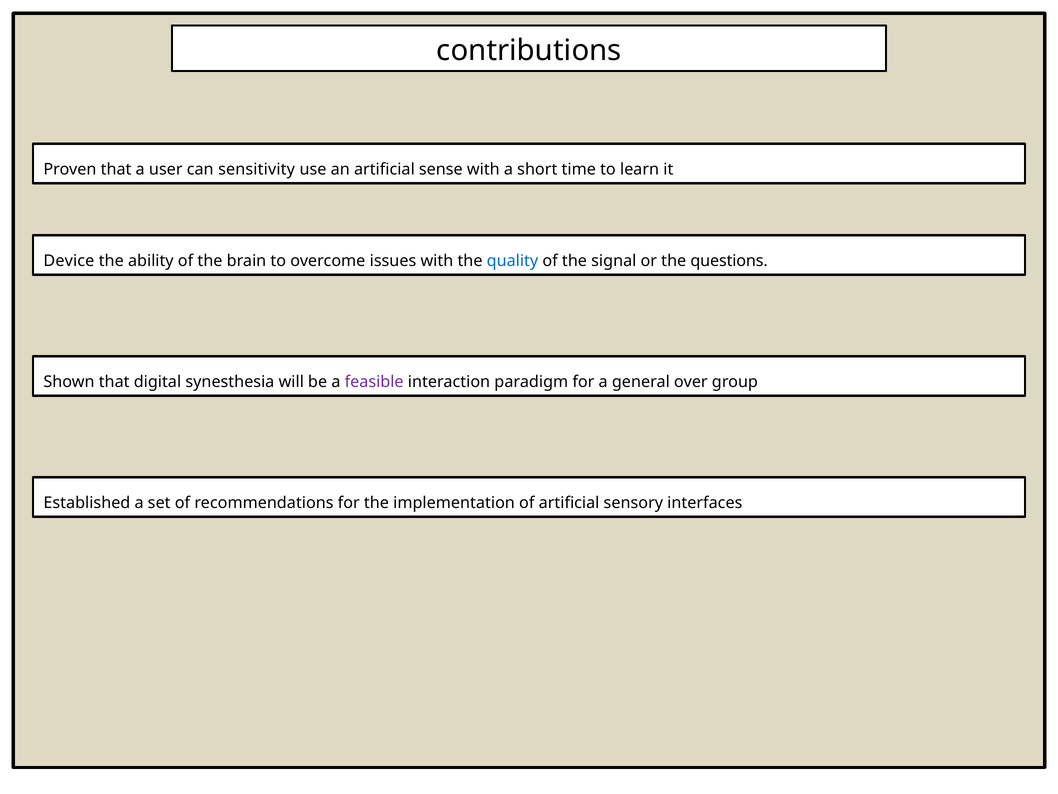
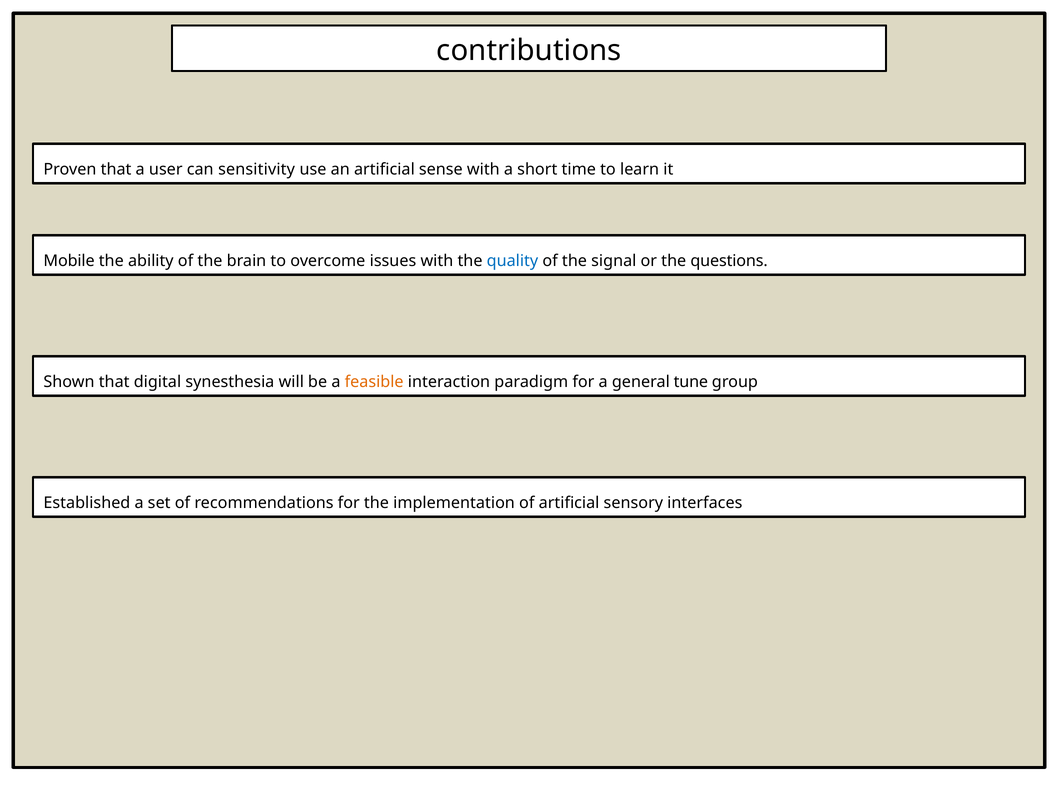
Device: Device -> Mobile
feasible colour: purple -> orange
over: over -> tune
